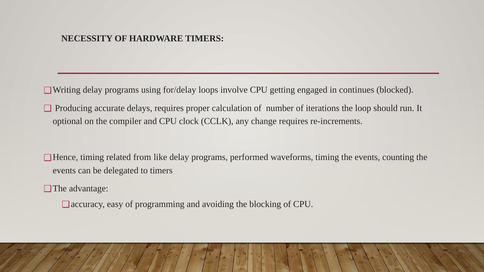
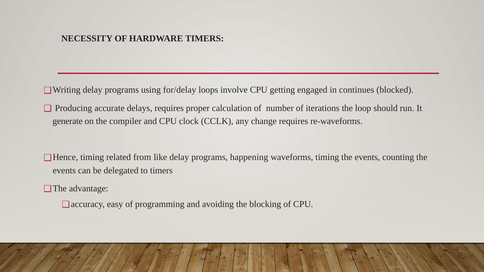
optional: optional -> generate
re-increments: re-increments -> re-waveforms
performed: performed -> happening
